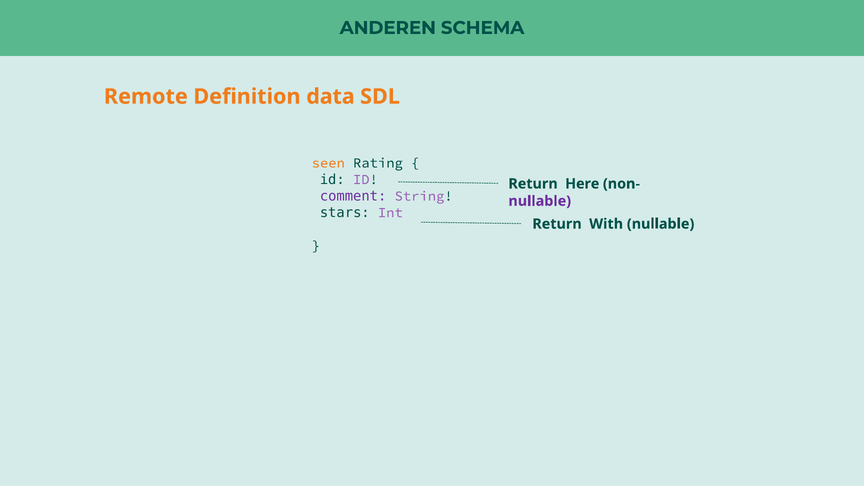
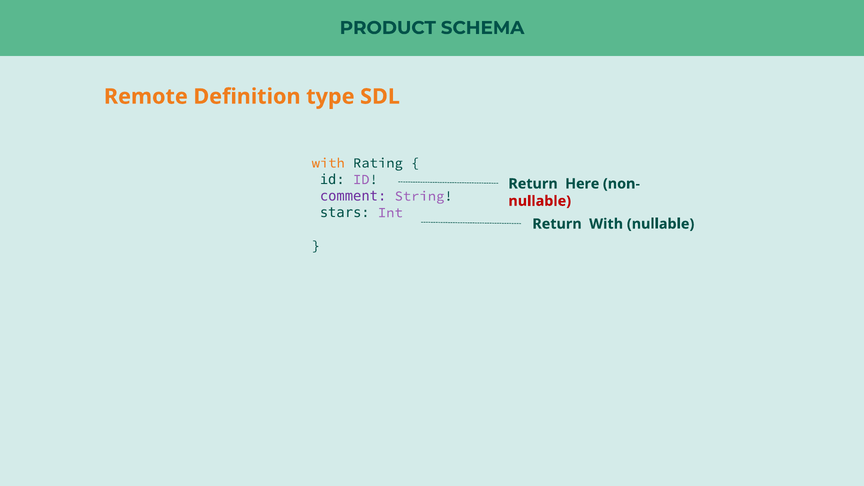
ANDEREN: ANDEREN -> PRODUCT
data: data -> type
seen at (328, 163): seen -> with
nullable at (540, 201) colour: purple -> red
